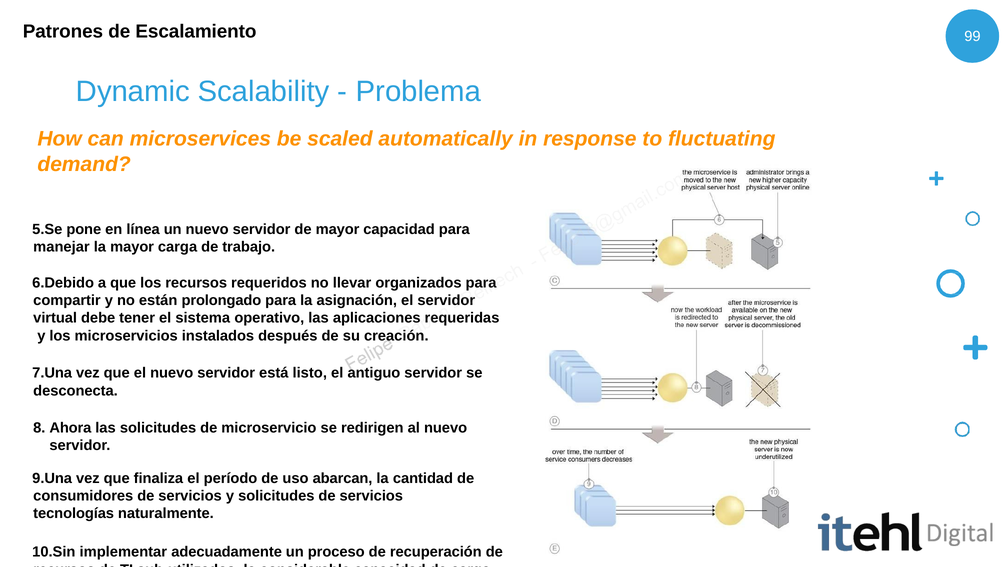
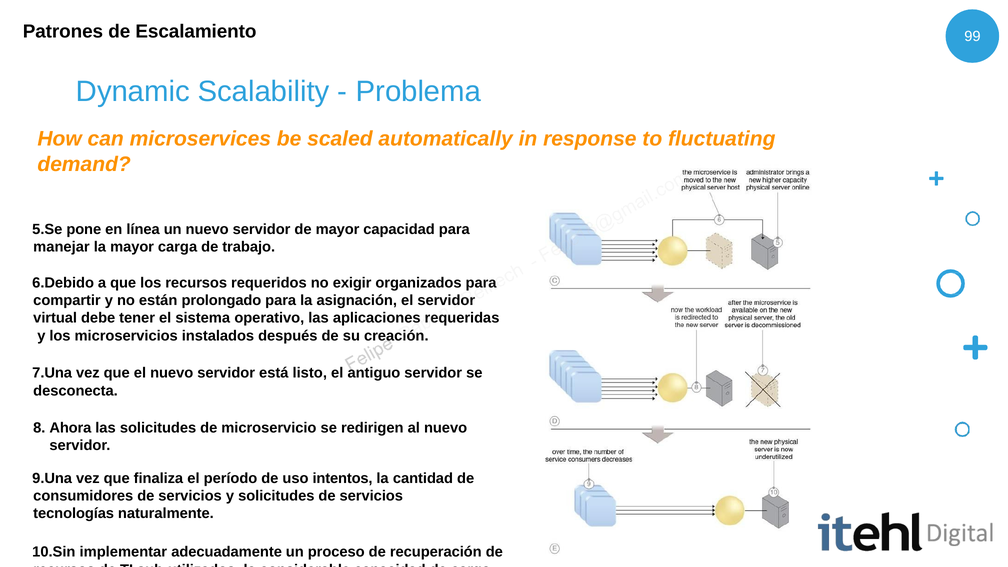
llevar: llevar -> exigir
abarcan: abarcan -> intentos
